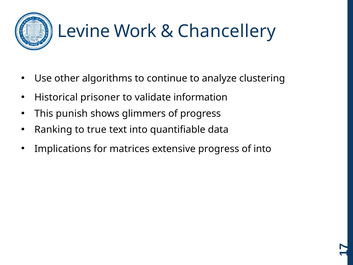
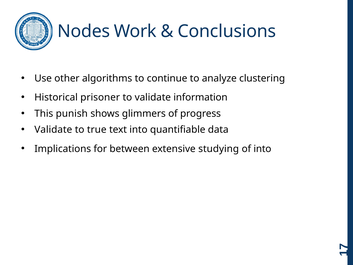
Levine: Levine -> Nodes
Chancellery: Chancellery -> Conclusions
Ranking at (53, 130): Ranking -> Validate
matrices: matrices -> between
extensive progress: progress -> studying
